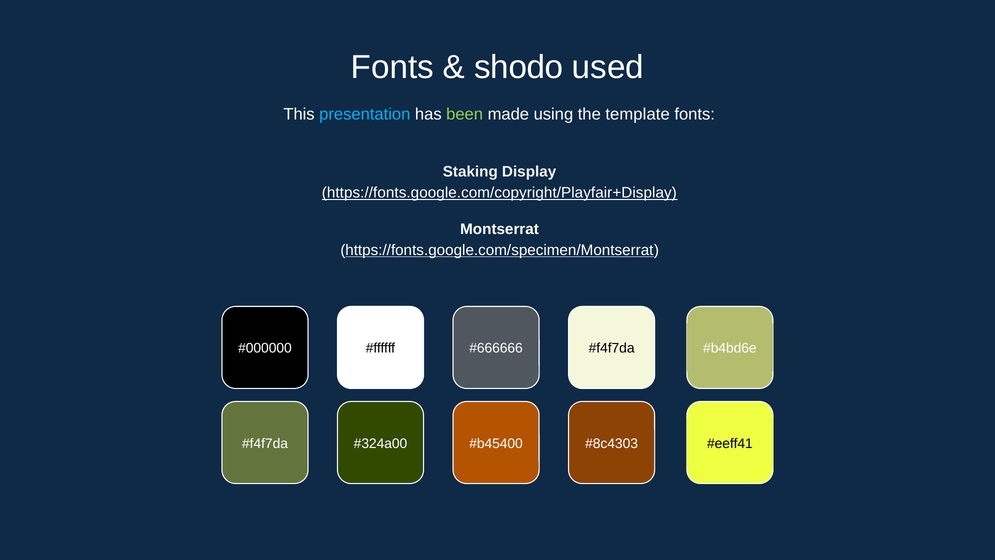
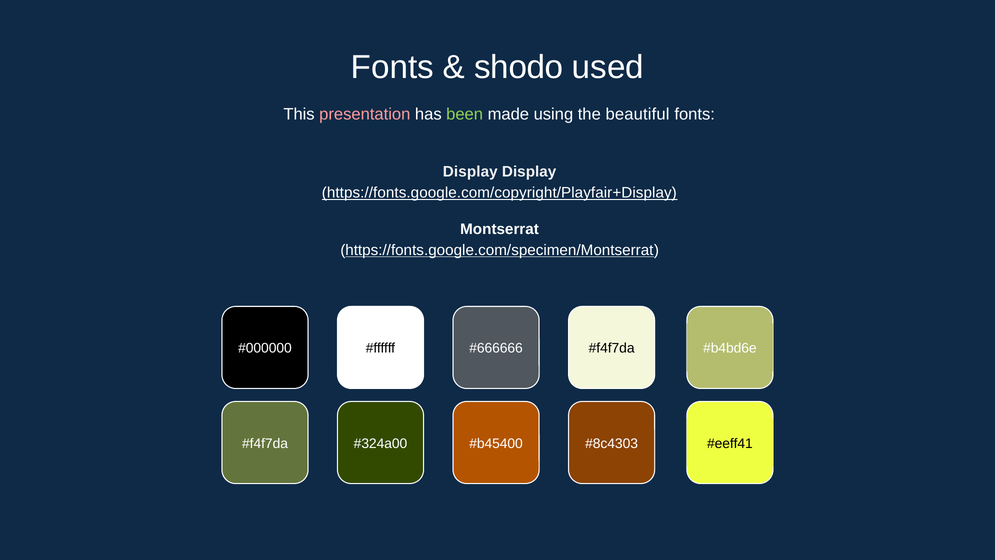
presentation colour: light blue -> pink
template: template -> beautiful
Staking at (470, 172): Staking -> Display
